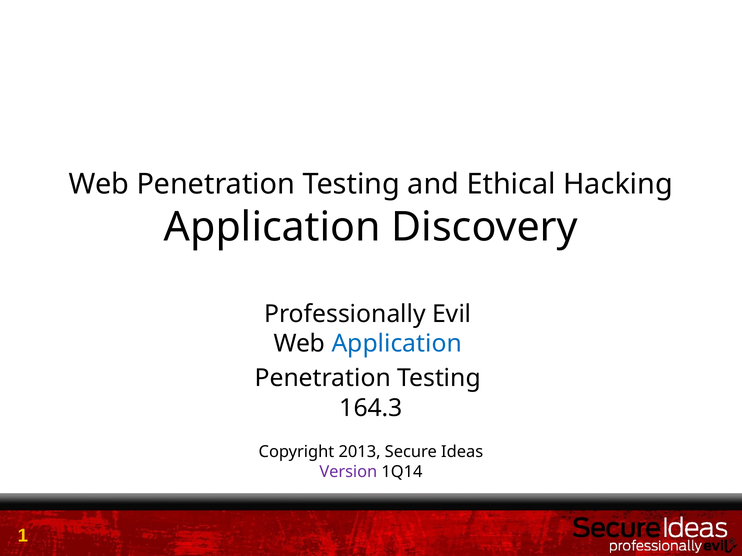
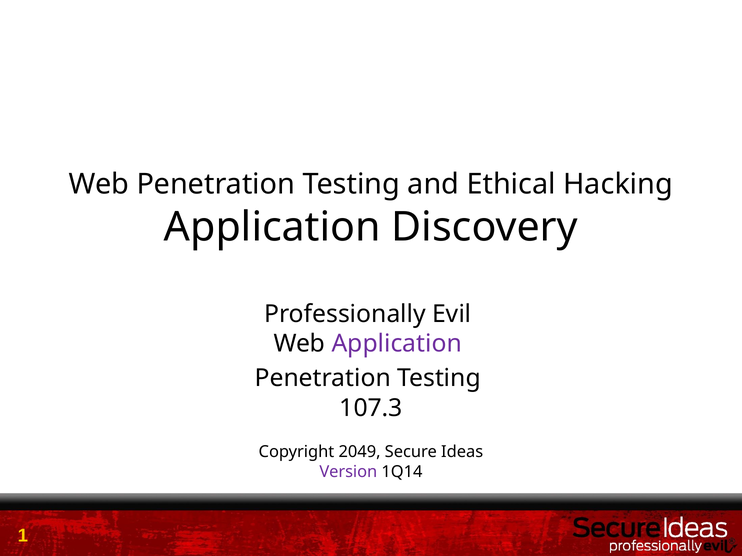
Application at (397, 344) colour: blue -> purple
164.3: 164.3 -> 107.3
2013: 2013 -> 2049
